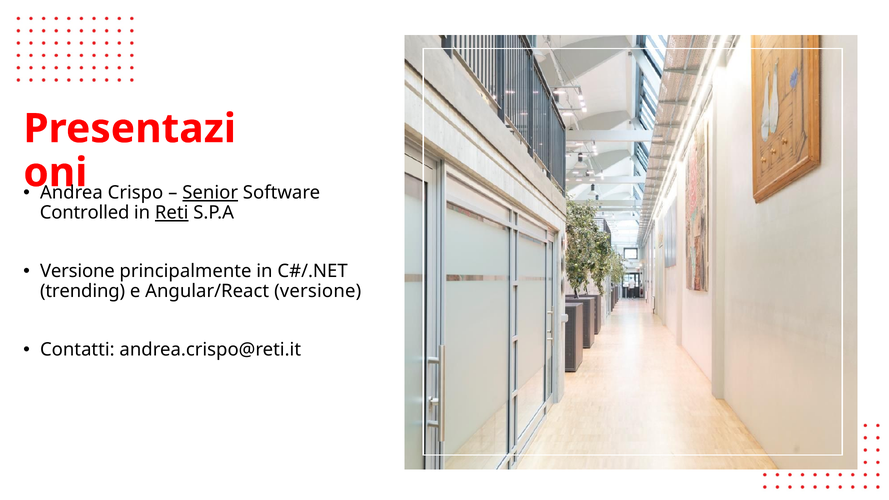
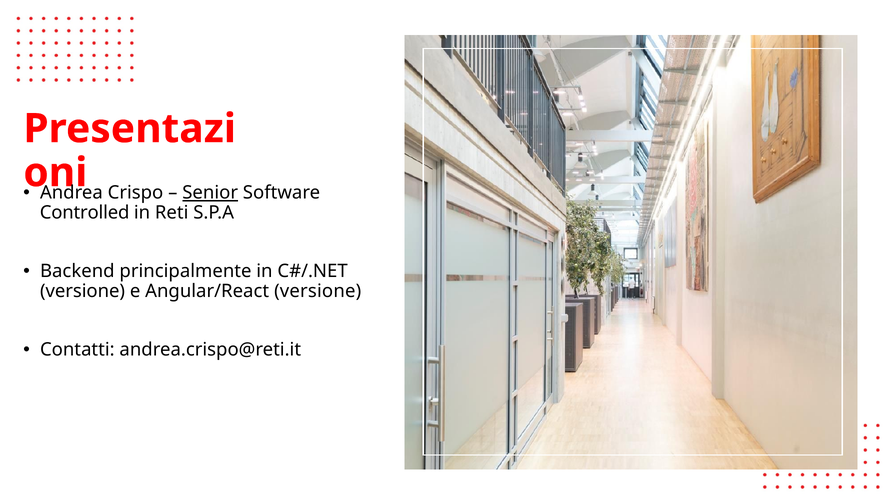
Reti underline: present -> none
Versione at (77, 271): Versione -> Backend
trending at (83, 291): trending -> versione
